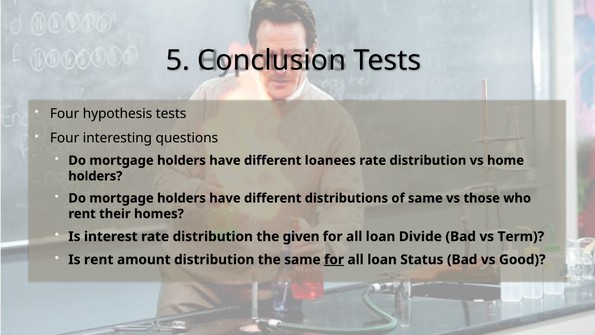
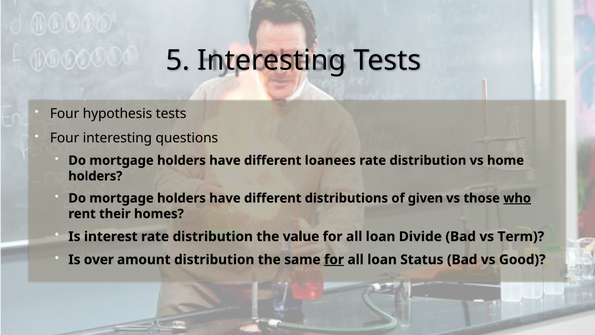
5 Conclusion: Conclusion -> Interesting
of same: same -> given
who underline: none -> present
given: given -> value
Is rent: rent -> over
